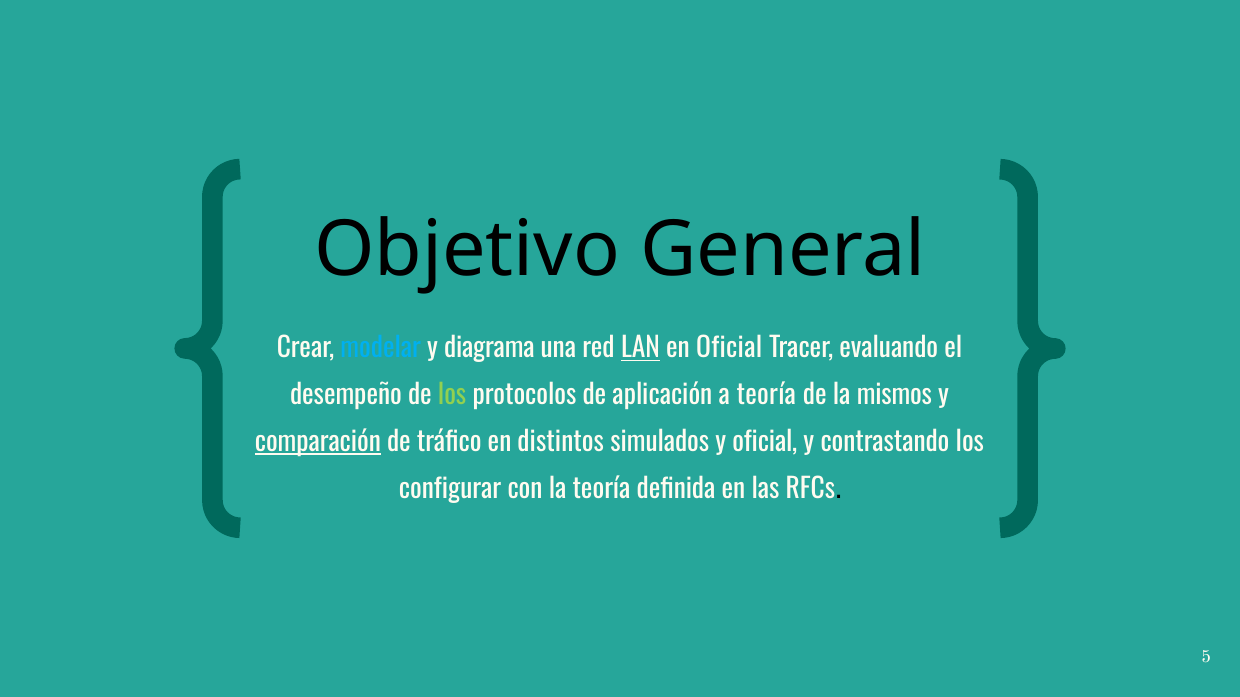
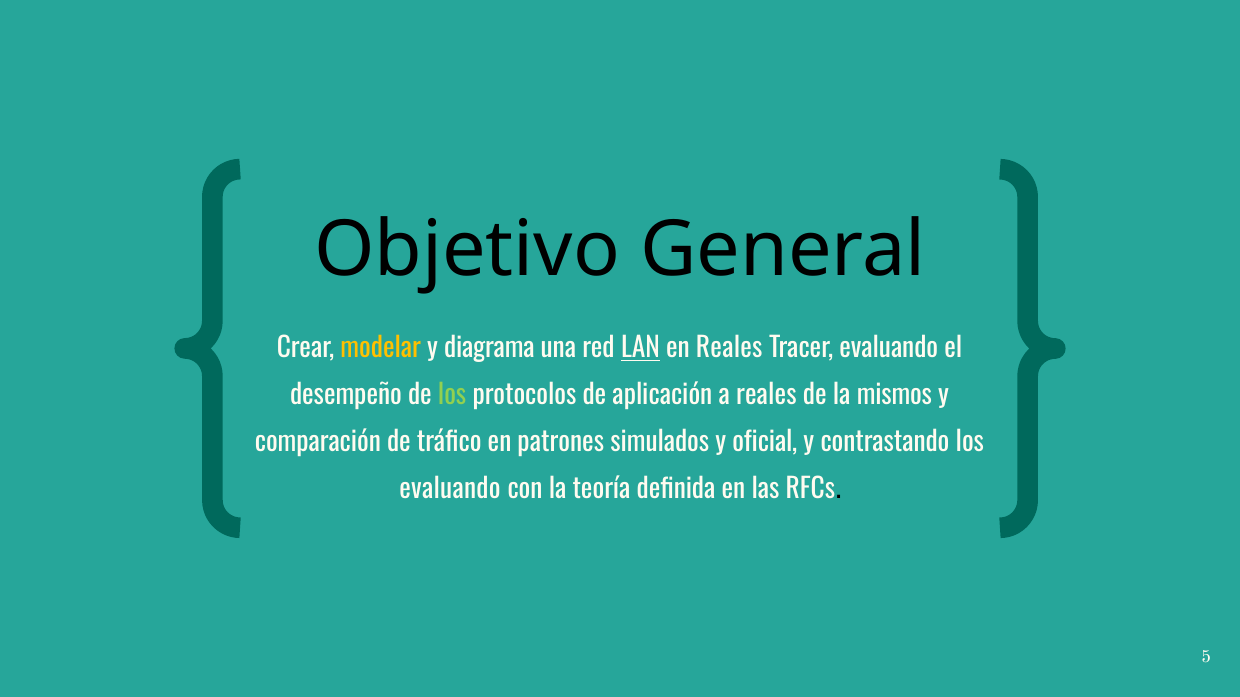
modelar colour: light blue -> yellow
en Oficial: Oficial -> Reales
a teoría: teoría -> reales
comparación underline: present -> none
distintos: distintos -> patrones
configurar at (450, 489): configurar -> evaluando
